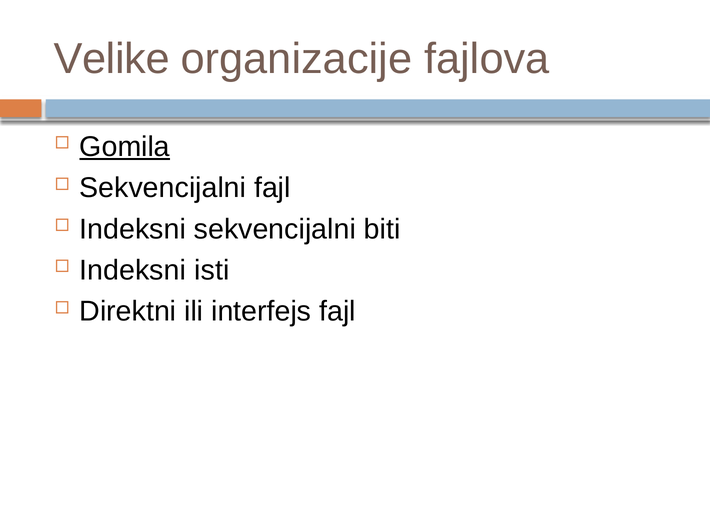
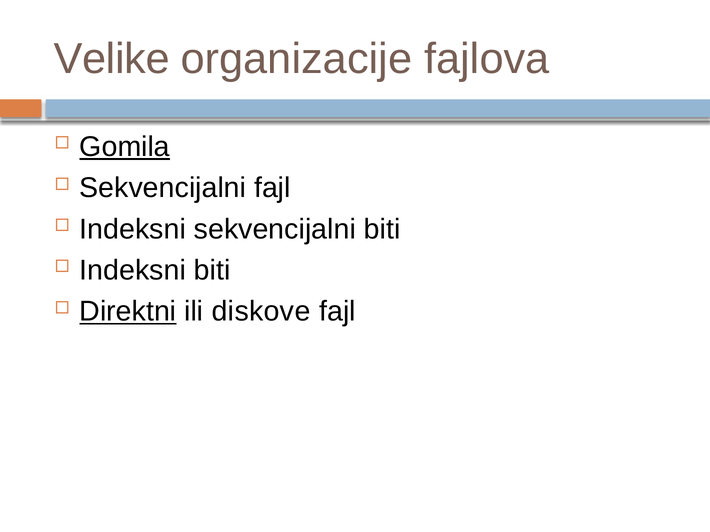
Indeksni isti: isti -> biti
Direktni underline: none -> present
interfejs: interfejs -> diskove
